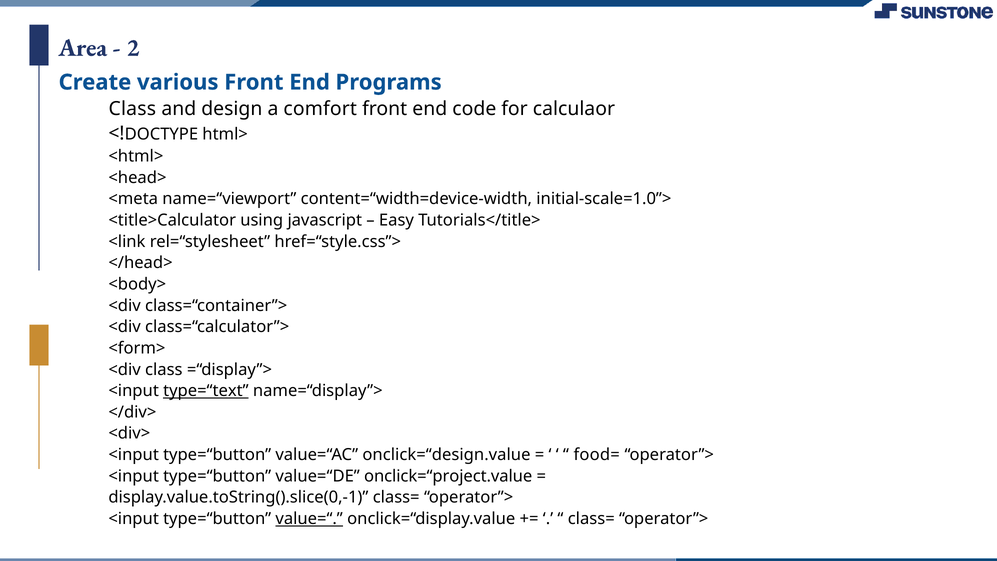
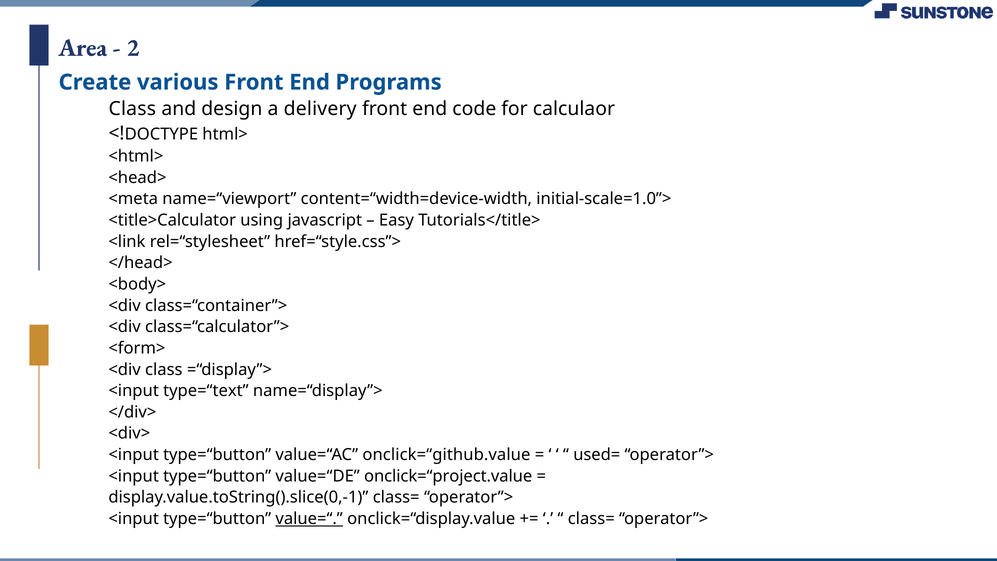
comfort: comfort -> delivery
type=“text underline: present -> none
onclick=“design.value: onclick=“design.value -> onclick=“github.value
food=: food= -> used=
